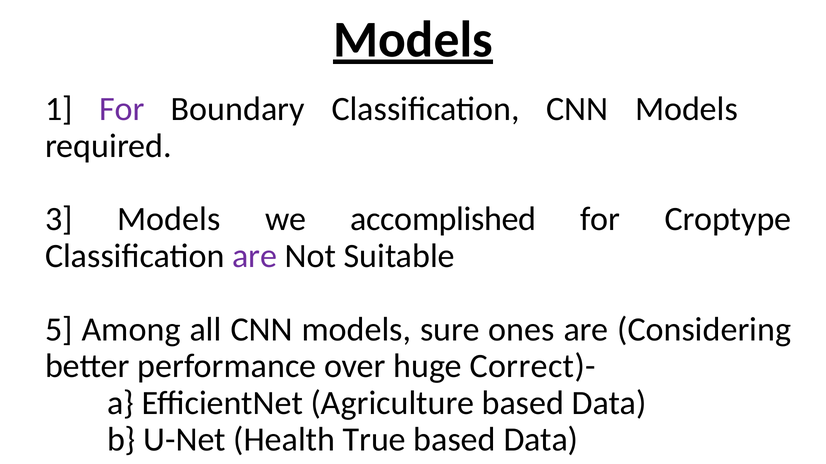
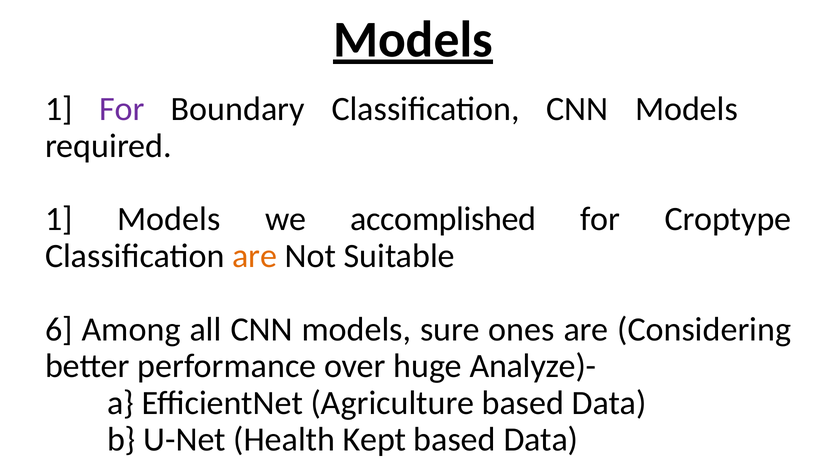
3 at (59, 220): 3 -> 1
are at (255, 256) colour: purple -> orange
5: 5 -> 6
Correct)-: Correct)- -> Analyze)-
True: True -> Kept
